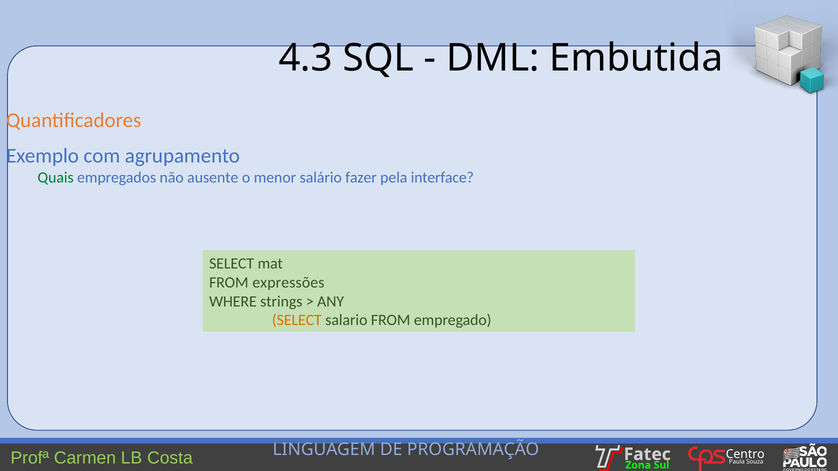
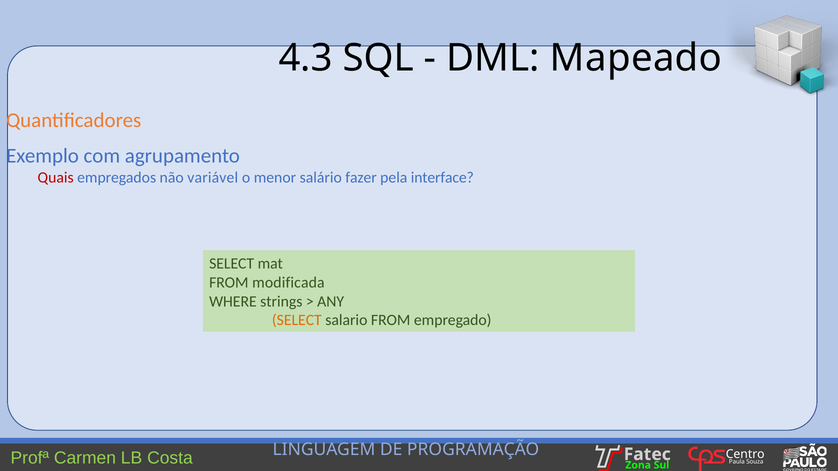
Embutida: Embutida -> Mapeado
Quais colour: green -> red
ausente: ausente -> variável
expressões: expressões -> modificada
